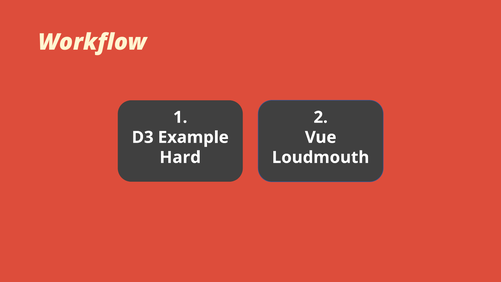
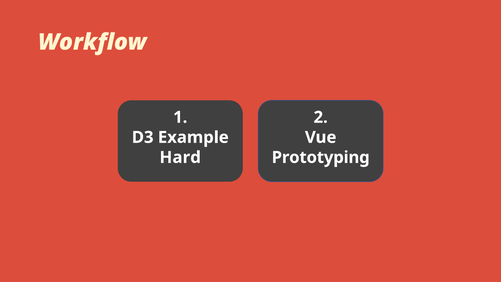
Loudmouth: Loudmouth -> Prototyping
